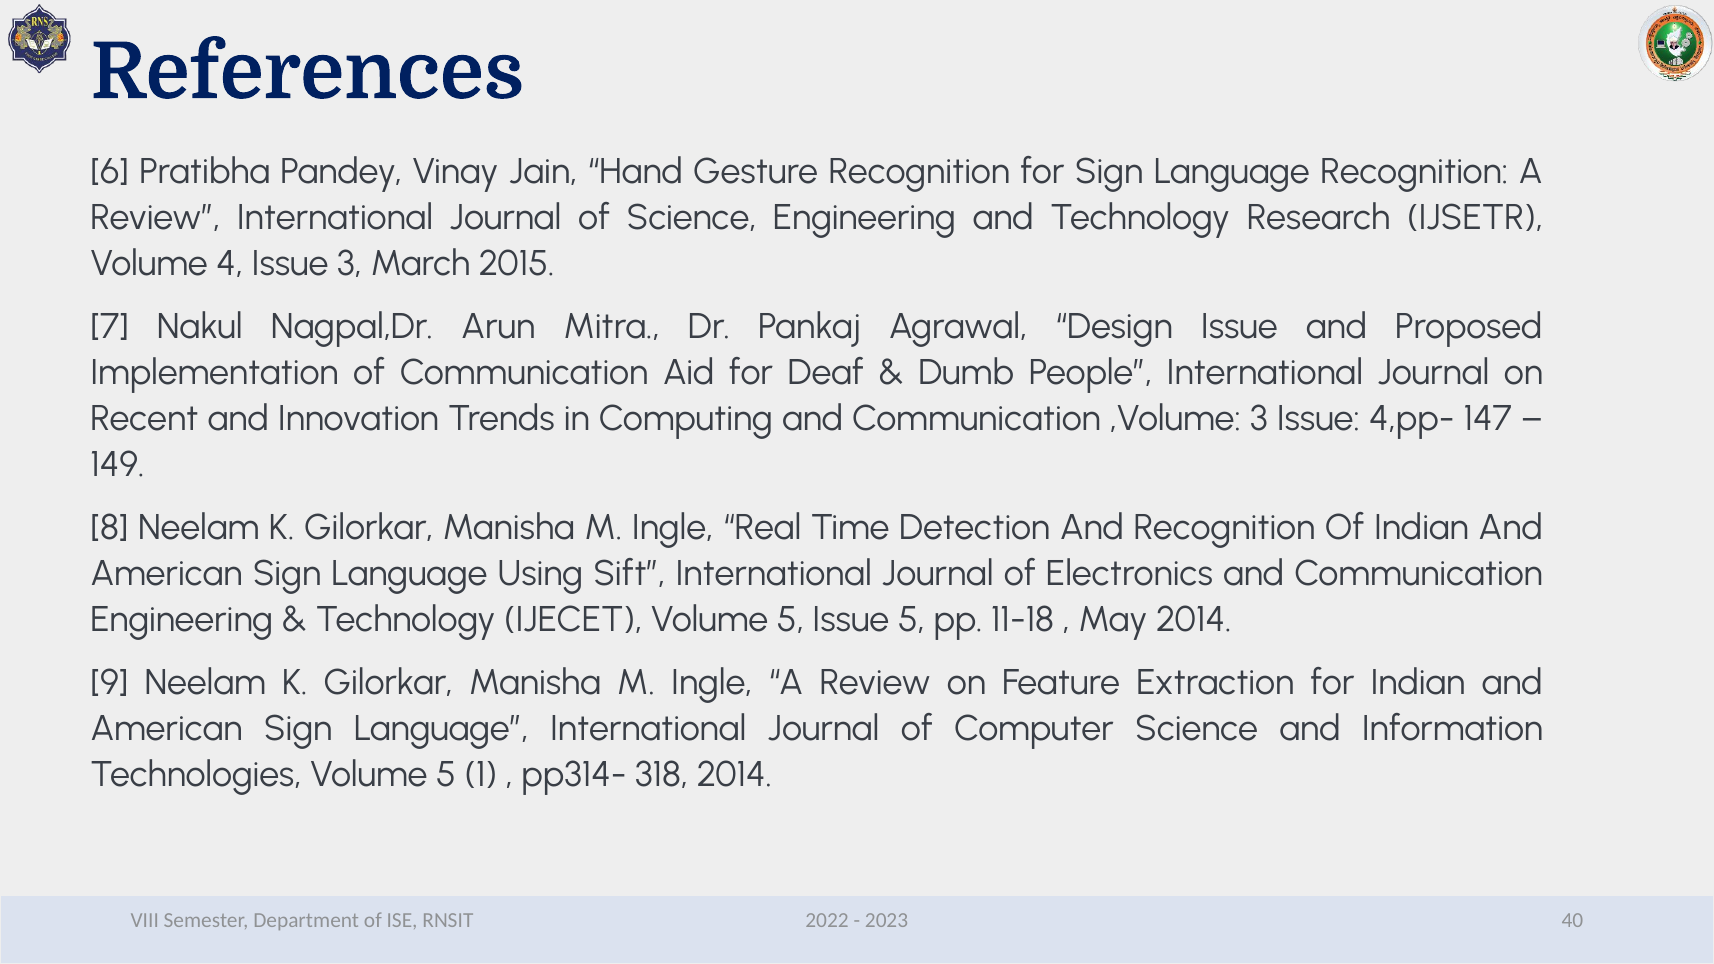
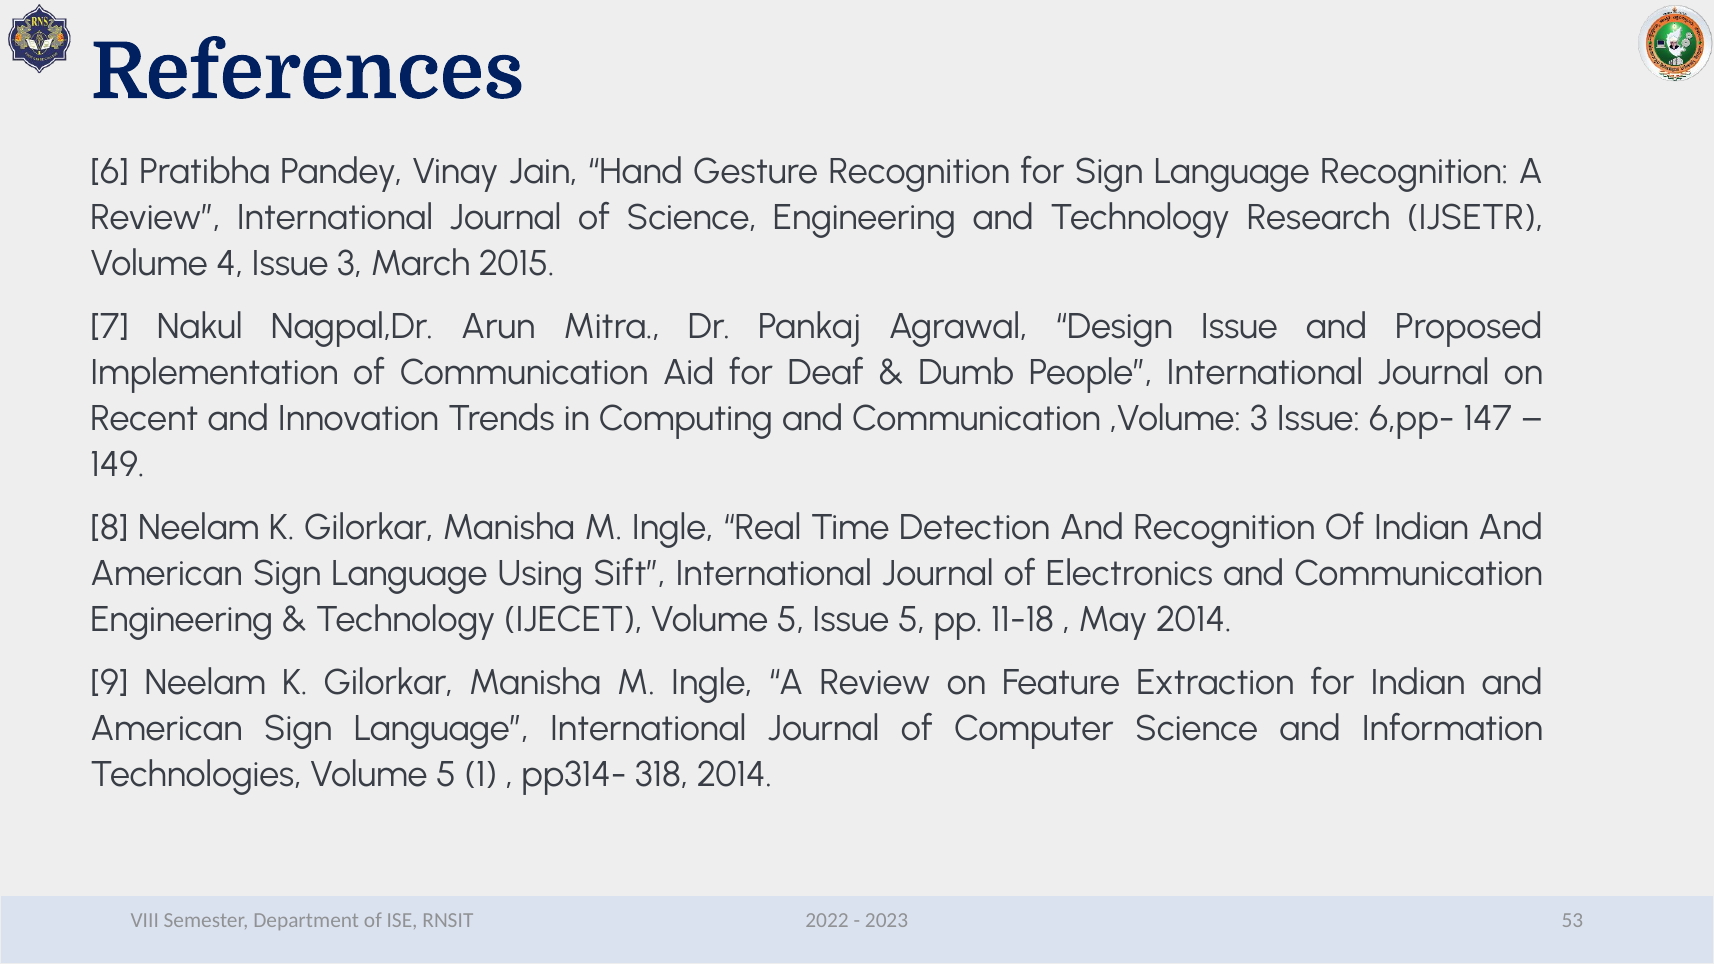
4,pp-: 4,pp- -> 6,pp-
40: 40 -> 53
